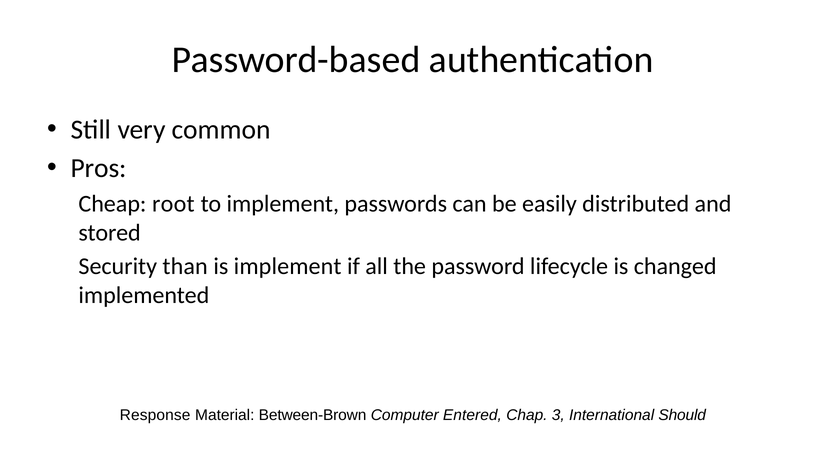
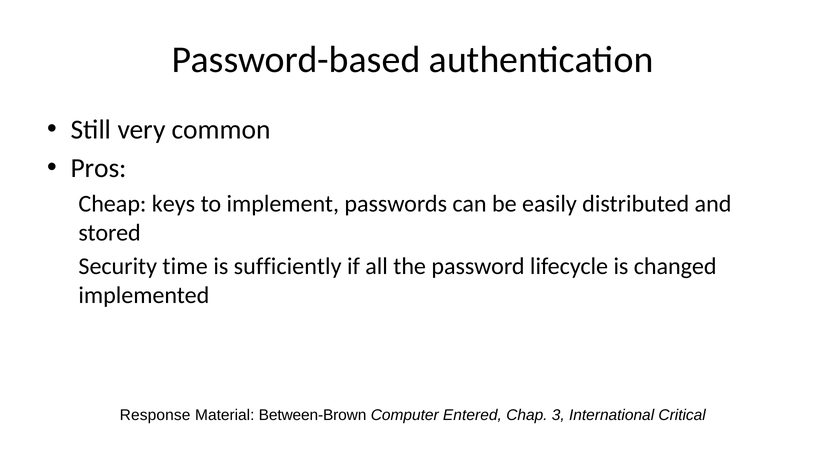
root: root -> keys
than: than -> time
is implement: implement -> sufficiently
Should: Should -> Critical
